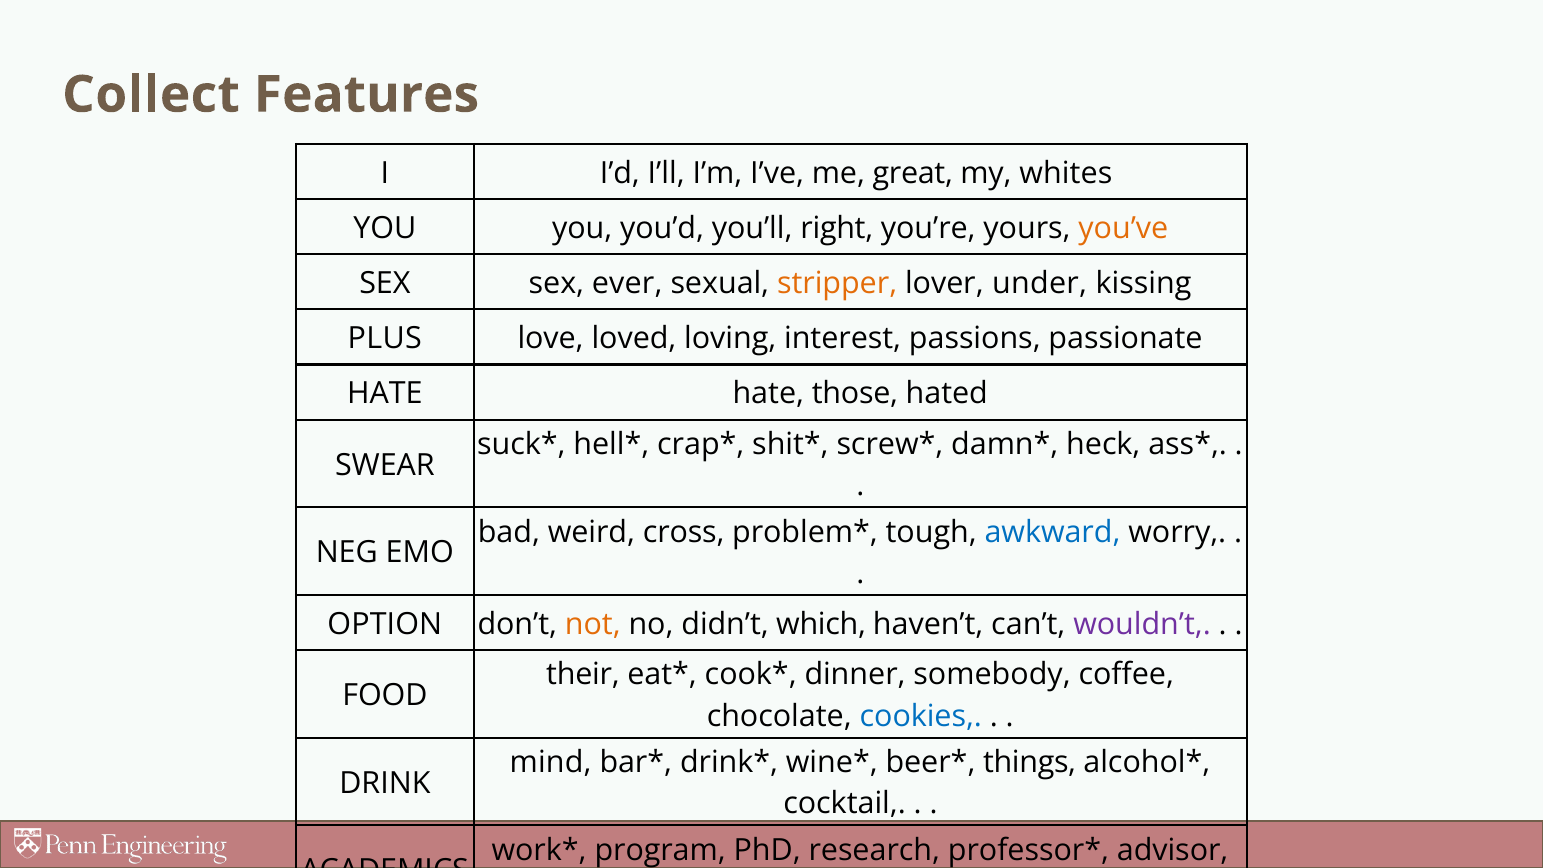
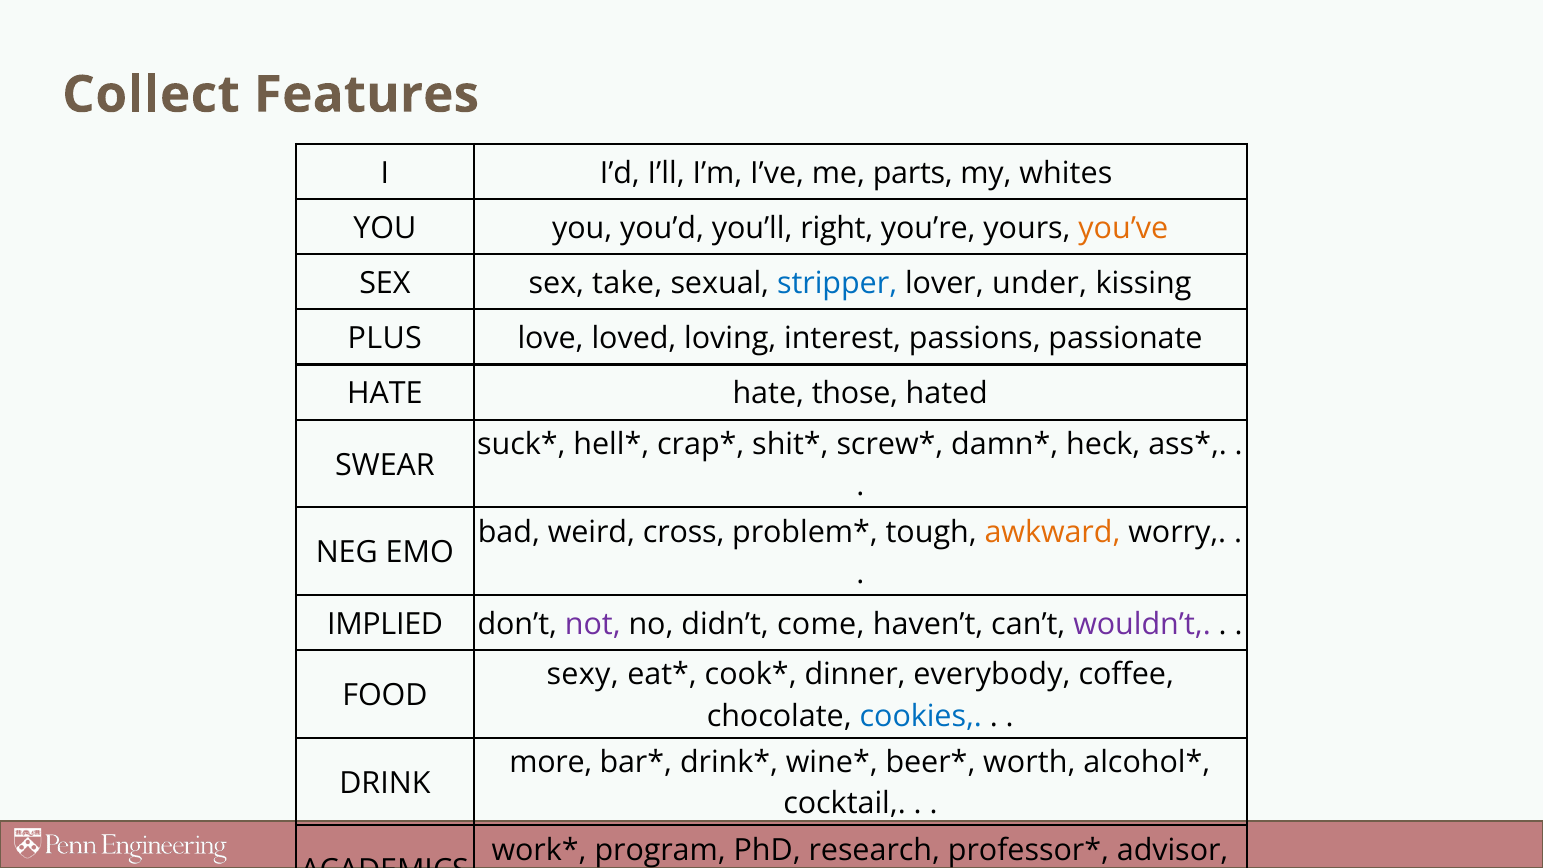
great: great -> parts
ever: ever -> take
stripper colour: orange -> blue
awkward colour: blue -> orange
OPTION: OPTION -> IMPLIED
not colour: orange -> purple
which: which -> come
their: their -> sexy
somebody: somebody -> everybody
mind: mind -> more
things: things -> worth
